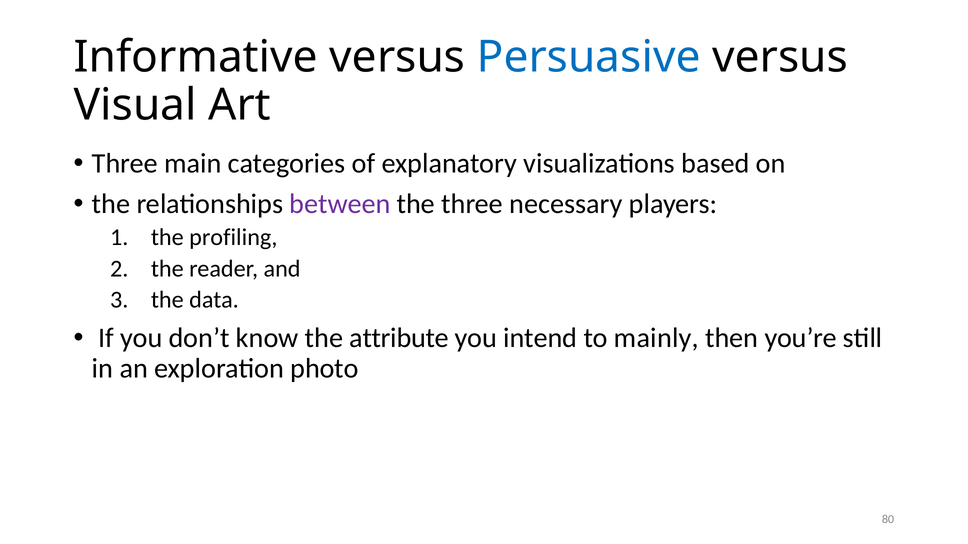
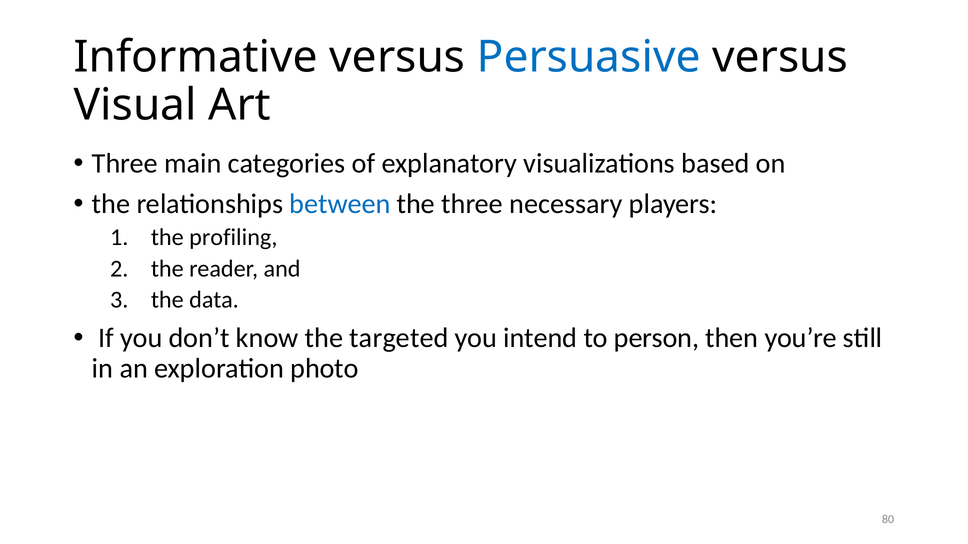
between colour: purple -> blue
attribute: attribute -> targeted
mainly: mainly -> person
